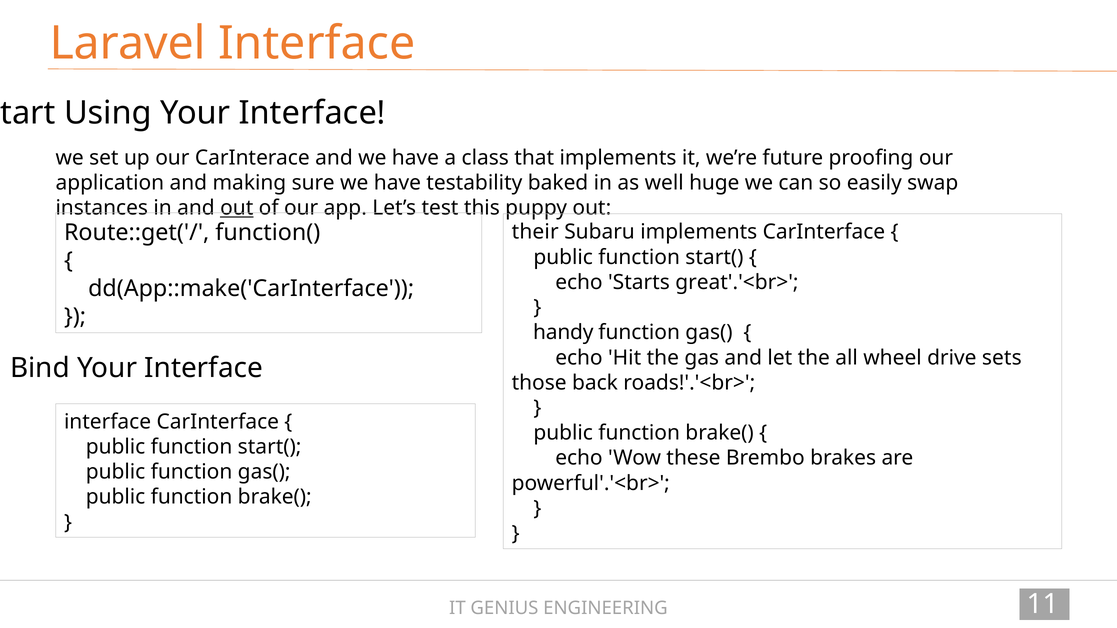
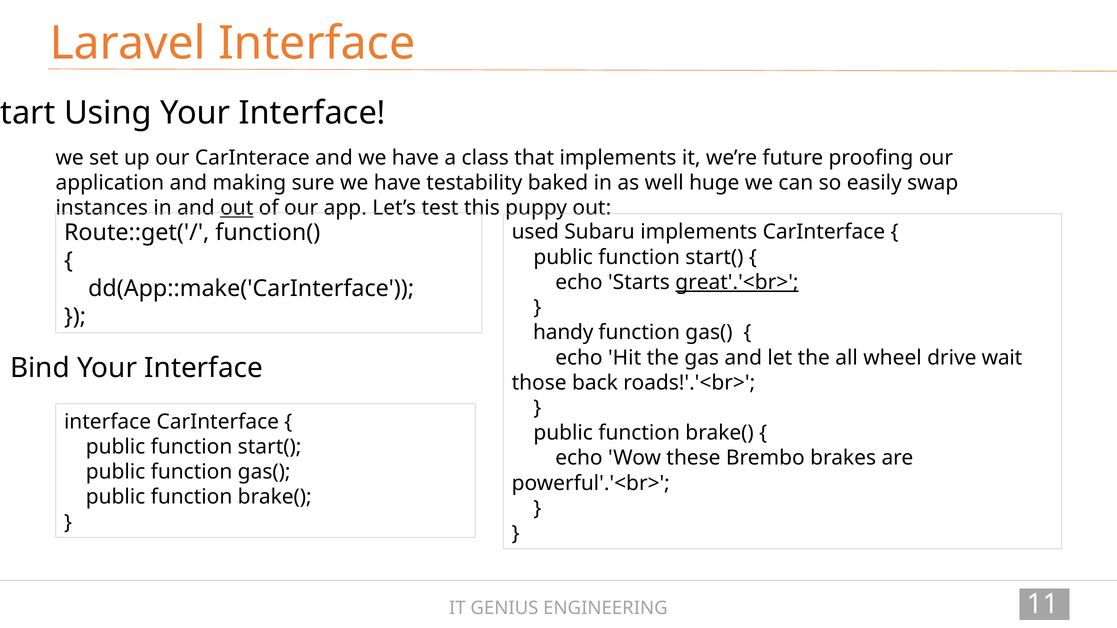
their: their -> used
great'.'<br> underline: none -> present
sets: sets -> wait
